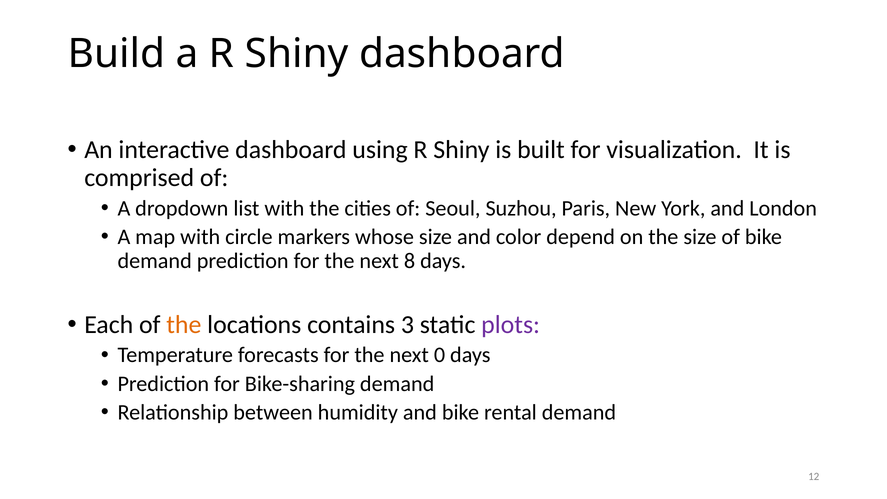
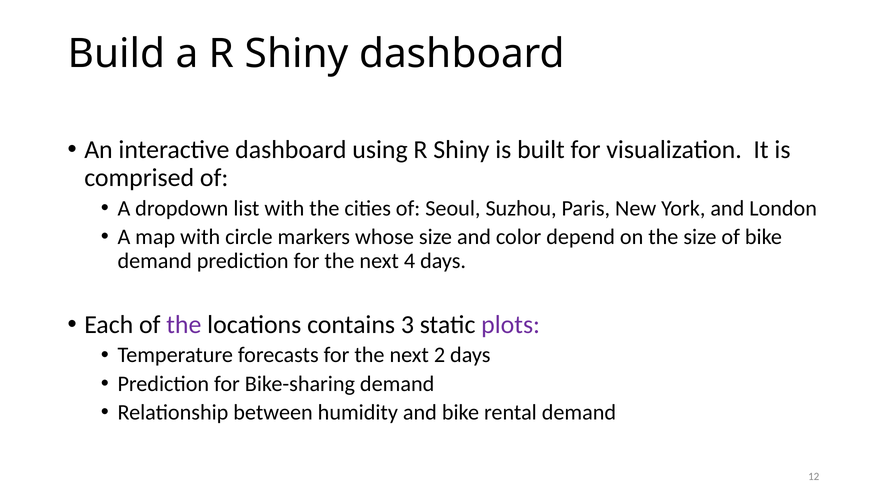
8: 8 -> 4
the at (184, 325) colour: orange -> purple
0: 0 -> 2
